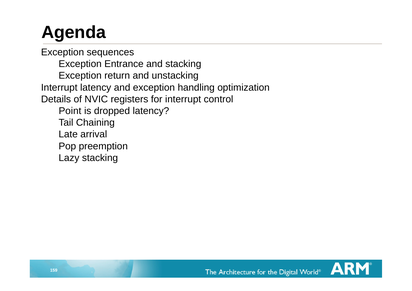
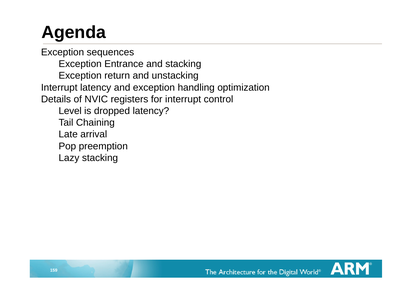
Point: Point -> Level
